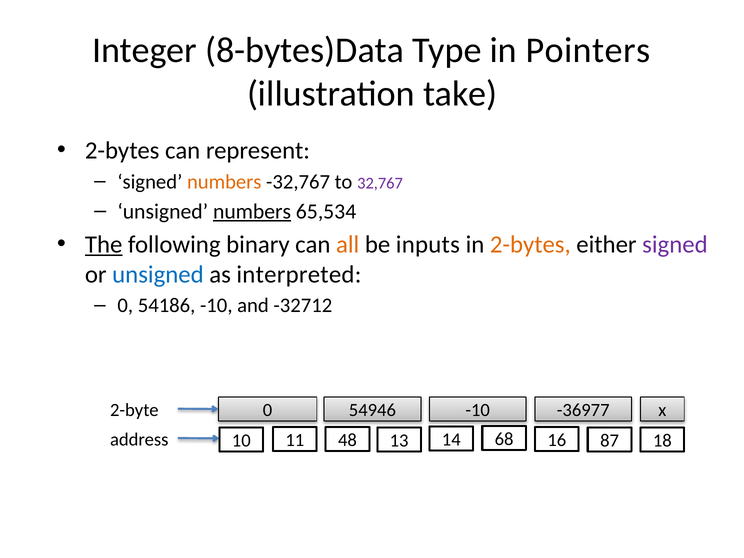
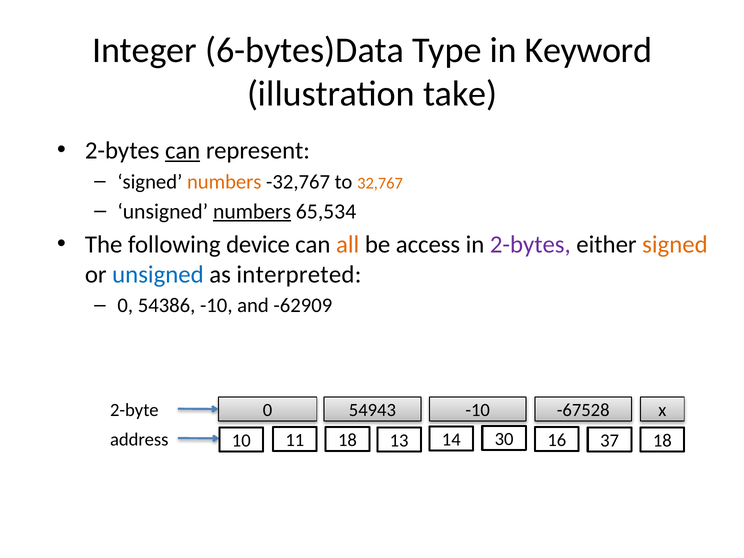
8-bytes)Data: 8-bytes)Data -> 6-bytes)Data
Pointers: Pointers -> Keyword
can at (183, 151) underline: none -> present
32,767 colour: purple -> orange
The underline: present -> none
binary: binary -> device
inputs: inputs -> access
2-bytes at (530, 245) colour: orange -> purple
signed at (675, 245) colour: purple -> orange
54186: 54186 -> 54386
-32712: -32712 -> -62909
54946: 54946 -> 54943
-36977: -36977 -> -67528
87: 87 -> 37
11 48: 48 -> 18
68: 68 -> 30
